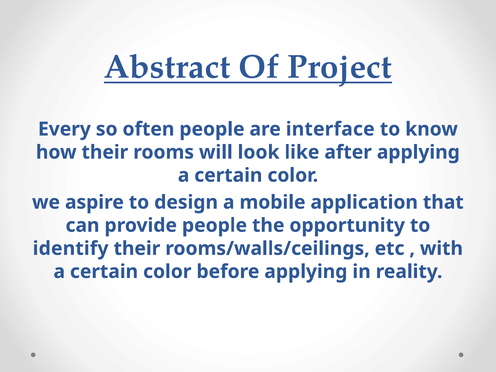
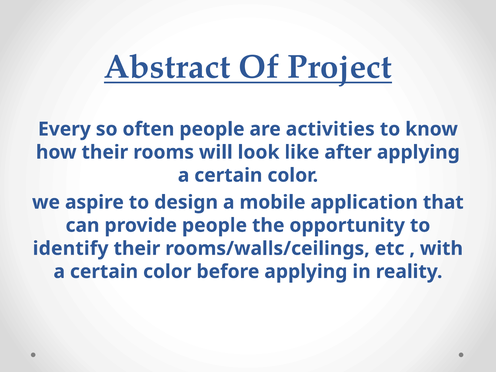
interface: interface -> activities
